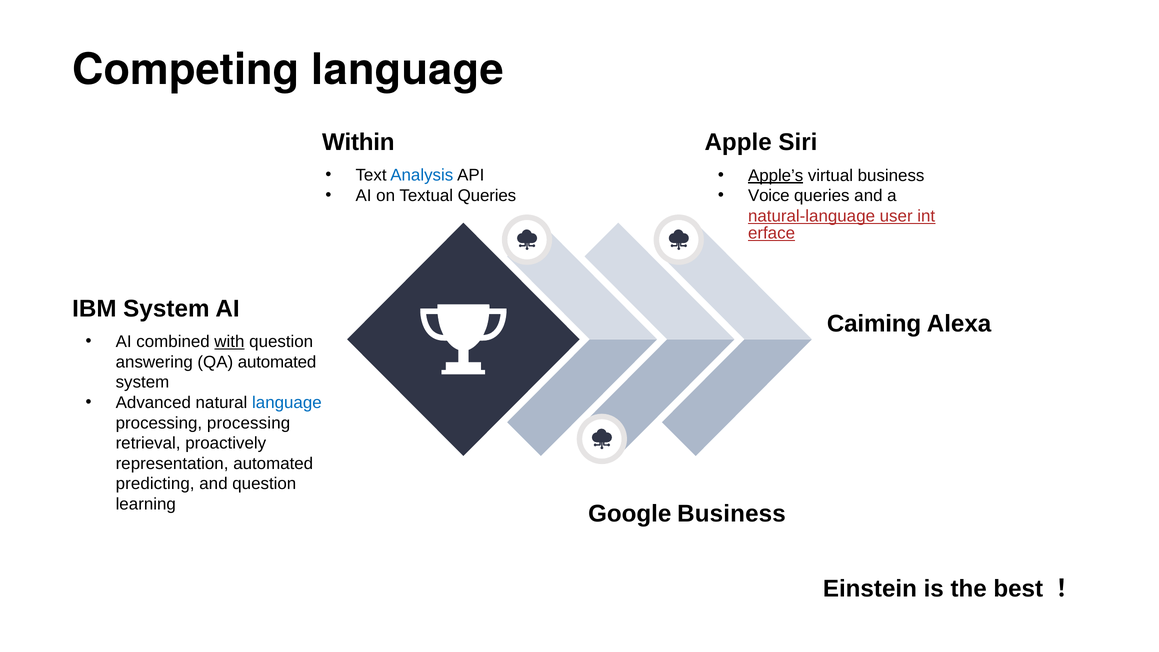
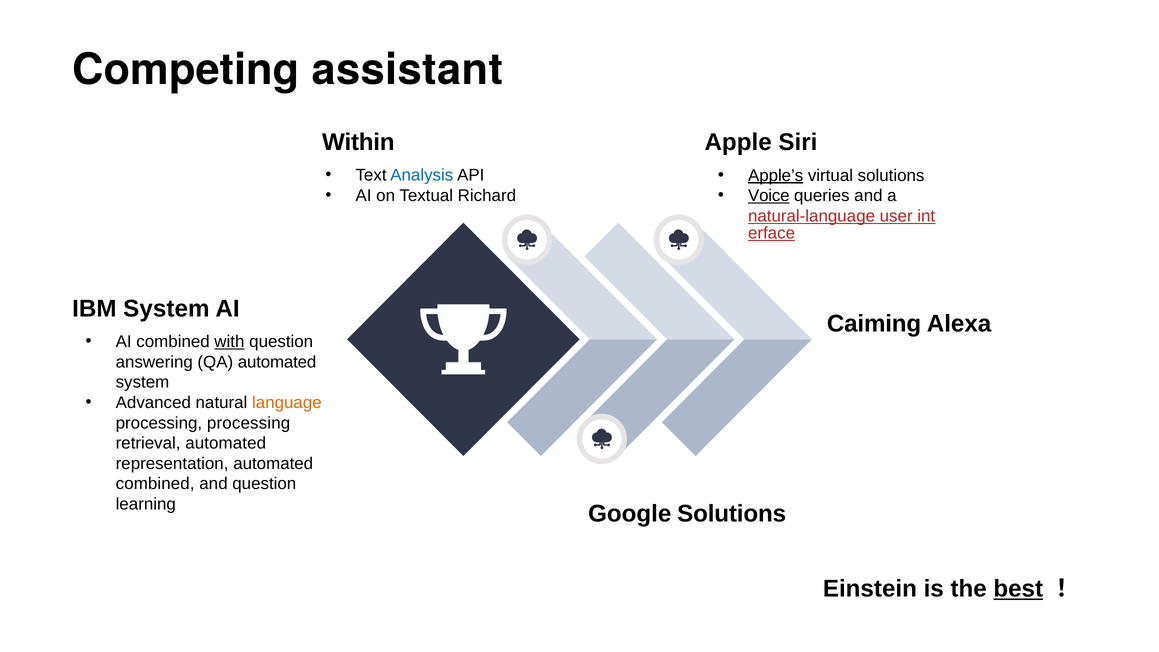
Competing language: language -> assistant
virtual business: business -> solutions
Textual Queries: Queries -> Richard
Voice underline: none -> present
language at (287, 403) colour: blue -> orange
retrieval proactively: proactively -> automated
predicting at (155, 484): predicting -> combined
Google Business: Business -> Solutions
best underline: none -> present
